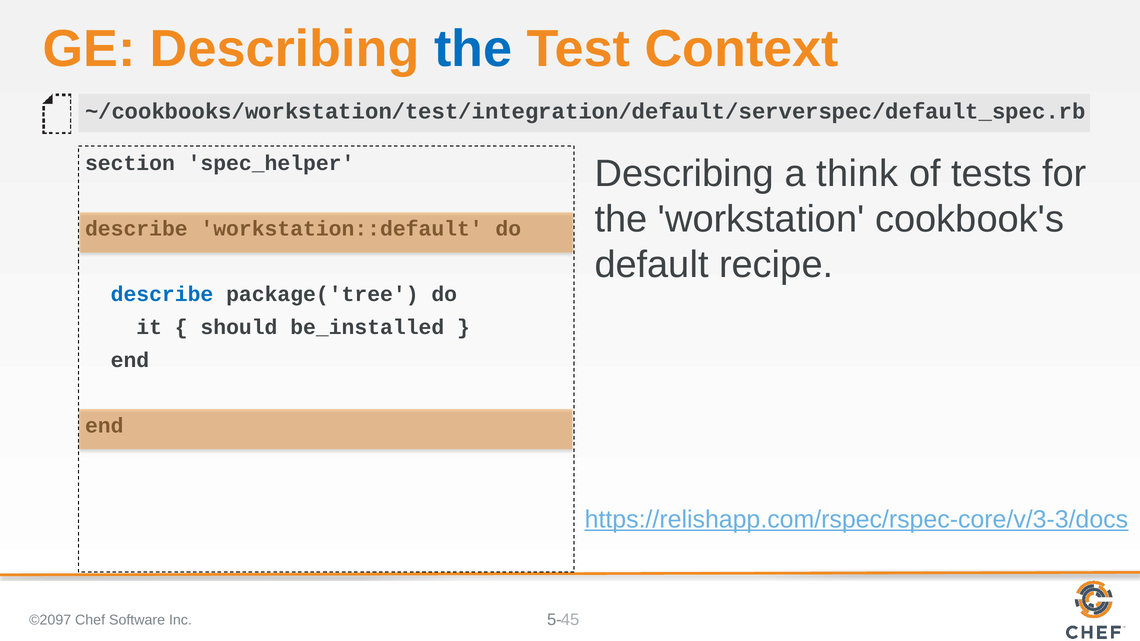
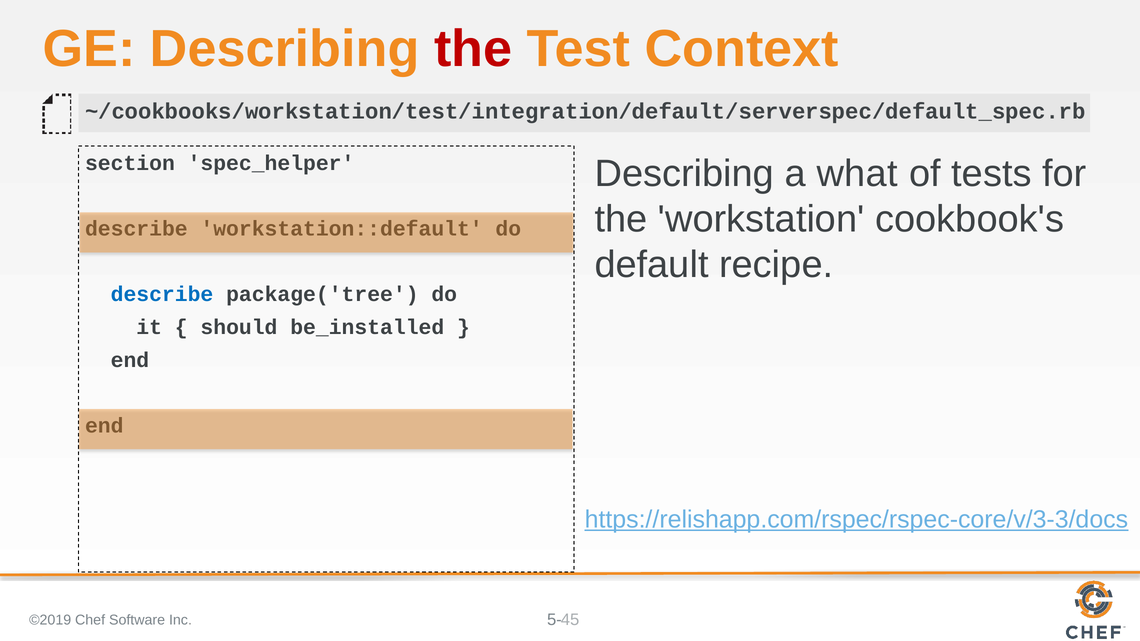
the at (473, 49) colour: blue -> red
think: think -> what
©2097: ©2097 -> ©2019
